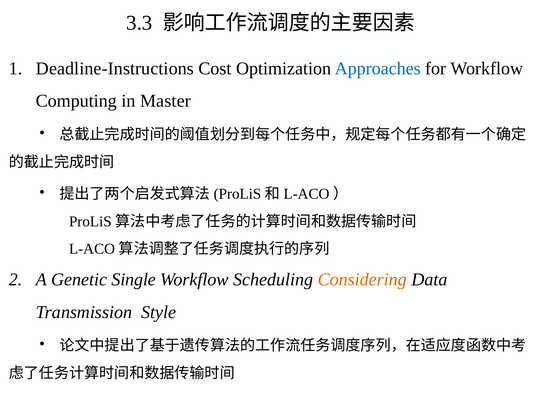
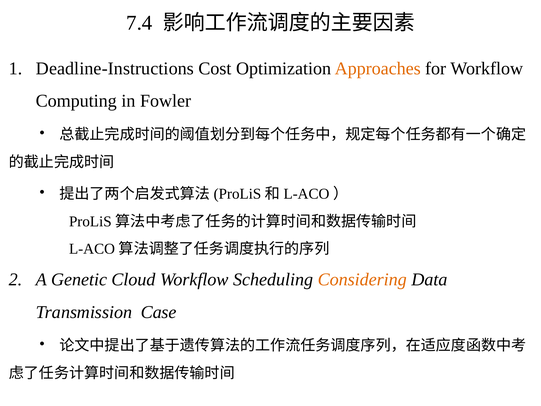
3.3: 3.3 -> 7.4
Approaches colour: blue -> orange
Master: Master -> Fowler
Single: Single -> Cloud
Style: Style -> Case
